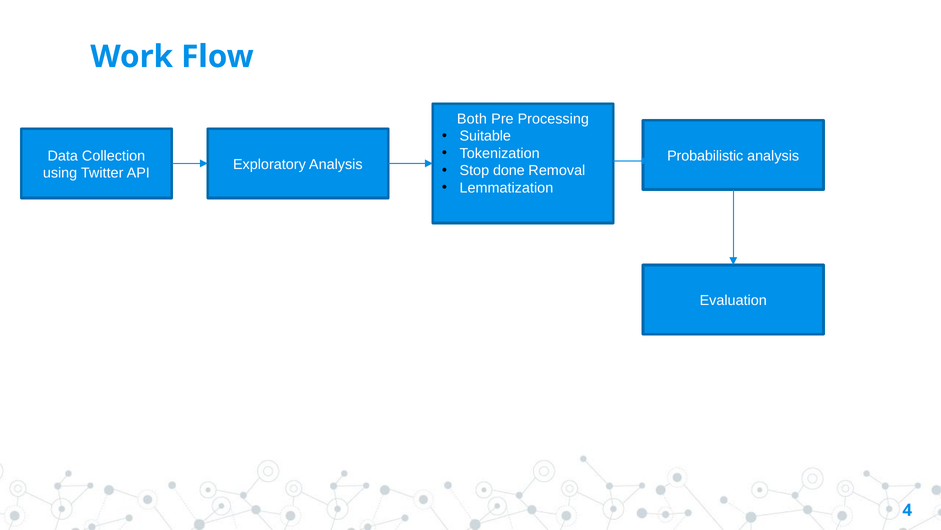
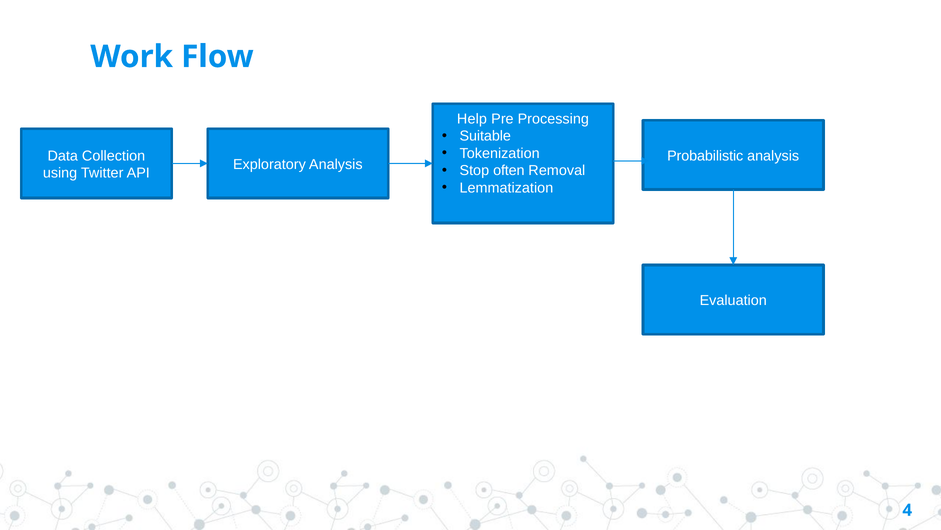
Both: Both -> Help
done: done -> often
